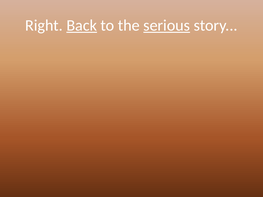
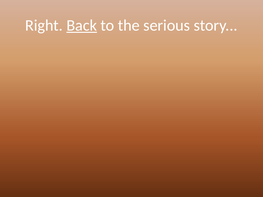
serious underline: present -> none
